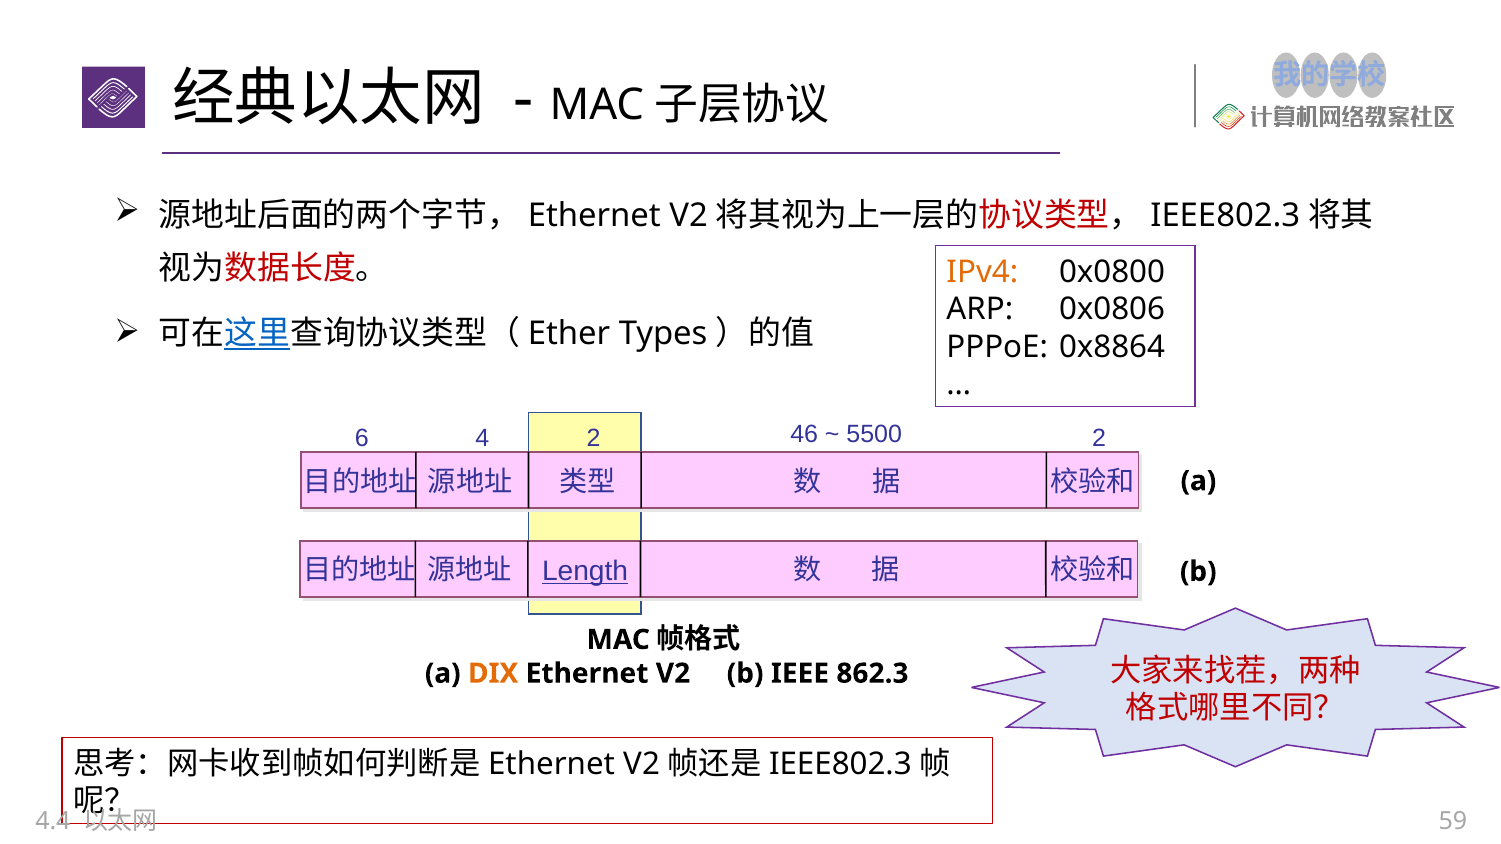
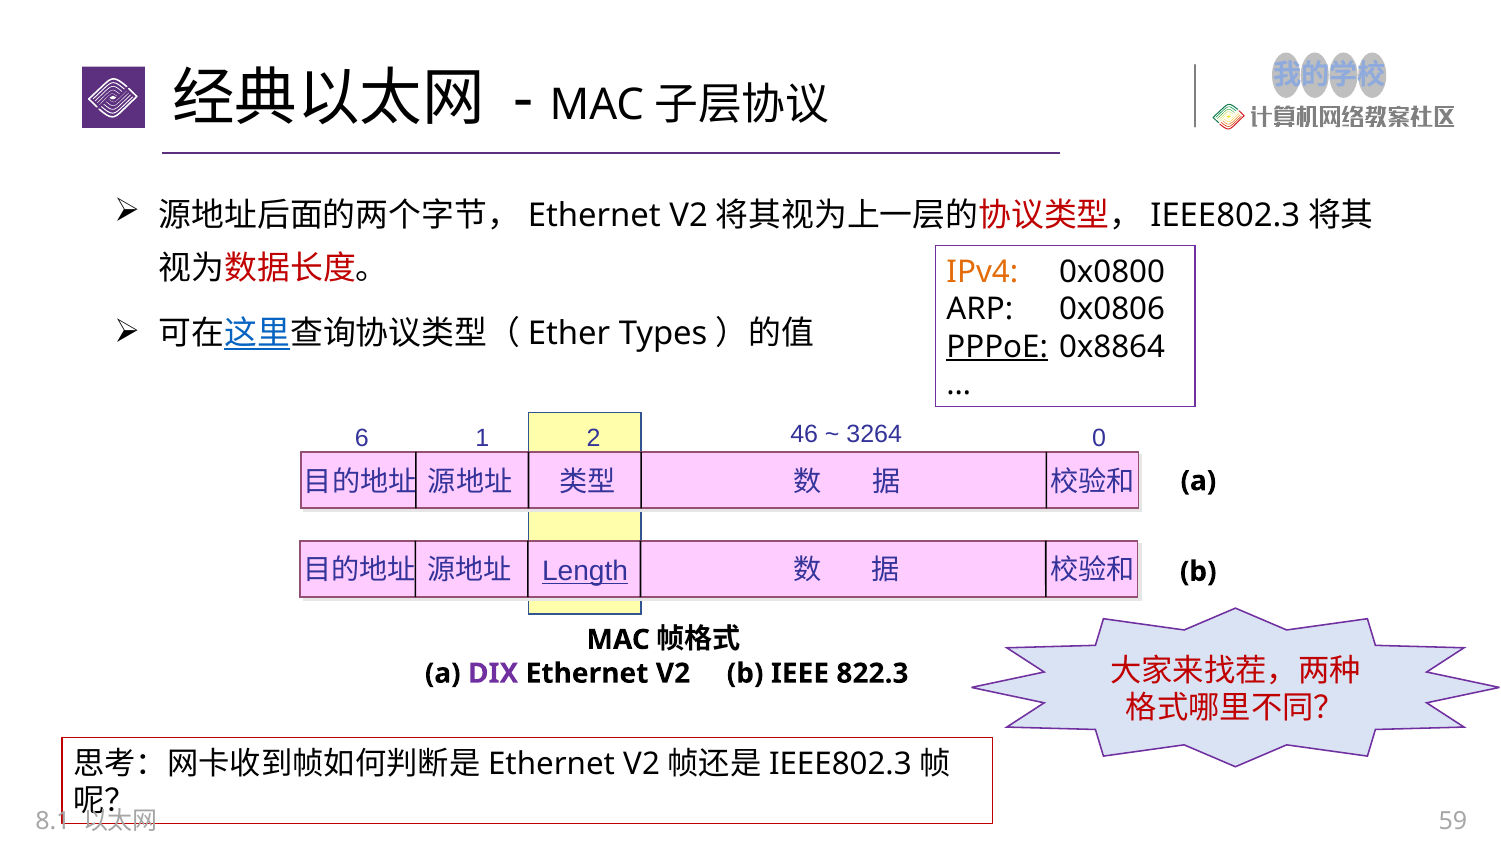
PPPoE underline: none -> present
5500: 5500 -> 3264
4: 4 -> 1
2 2: 2 -> 0
DIX colour: orange -> purple
862.3: 862.3 -> 822.3
4.4: 4.4 -> 8.1
